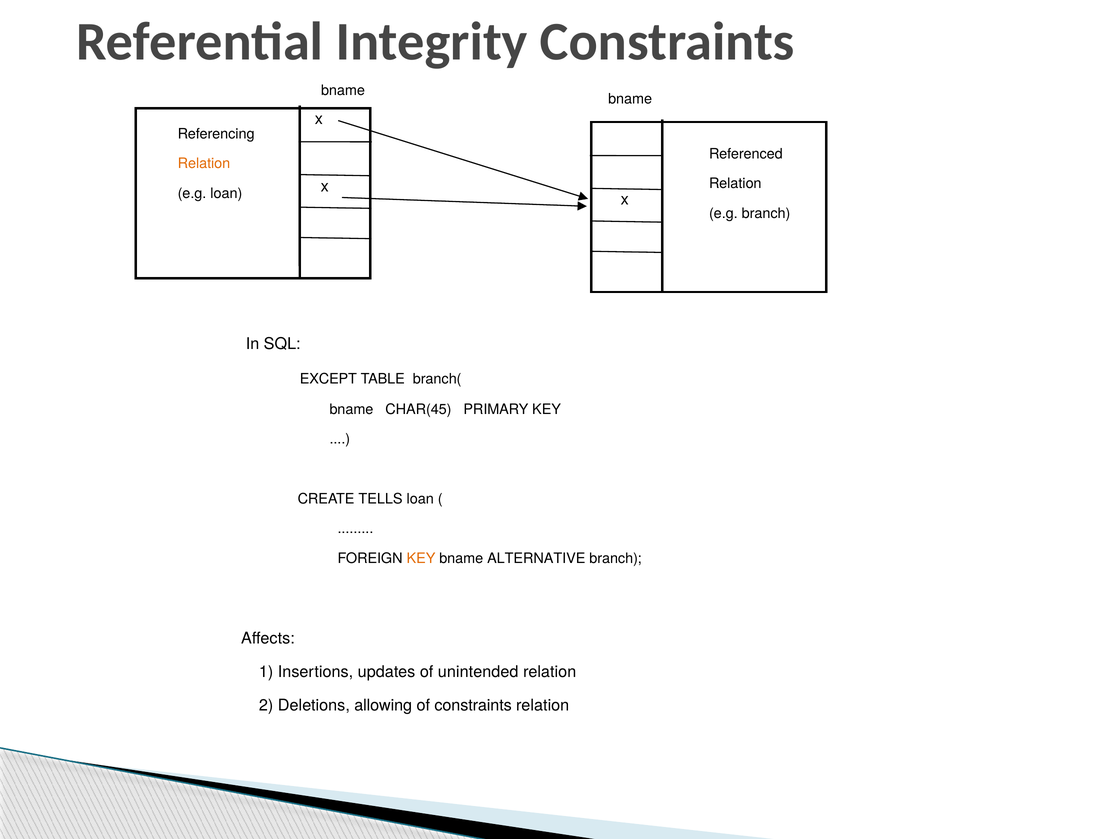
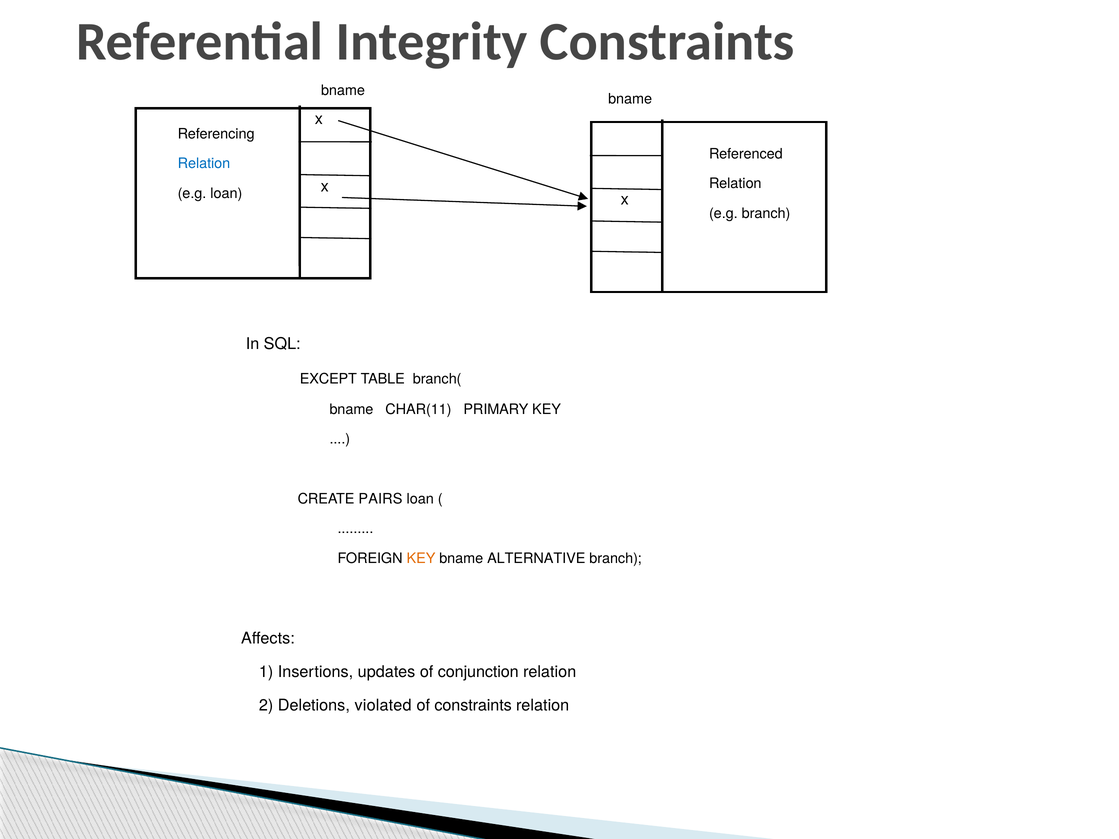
Relation at (204, 164) colour: orange -> blue
CHAR(45: CHAR(45 -> CHAR(11
TELLS: TELLS -> PAIRS
unintended: unintended -> conjunction
allowing: allowing -> violated
